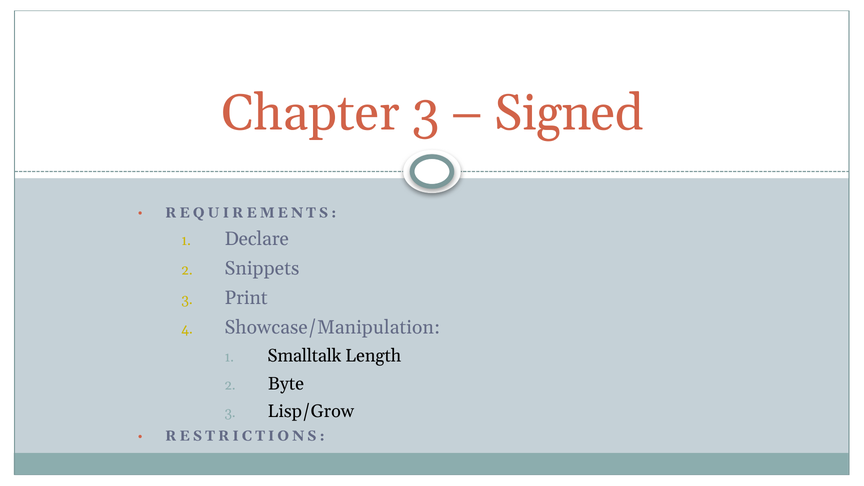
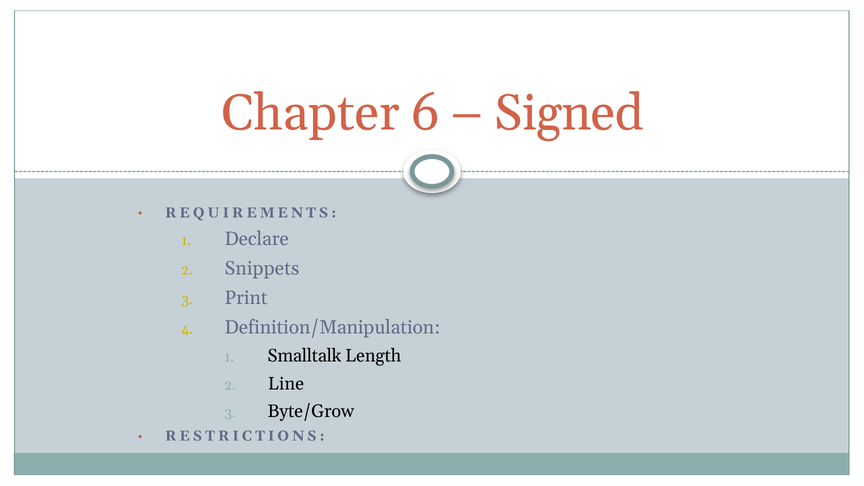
Chapter 3: 3 -> 6
Showcase/Manipulation: Showcase/Manipulation -> Definition/Manipulation
Byte: Byte -> Line
Lisp/Grow: Lisp/Grow -> Byte/Grow
